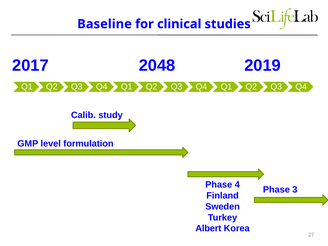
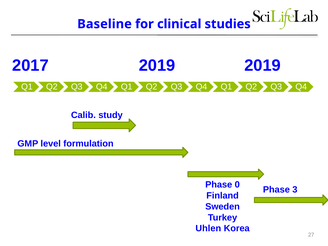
2017 2048: 2048 -> 2019
4: 4 -> 0
Albert: Albert -> Uhlen
